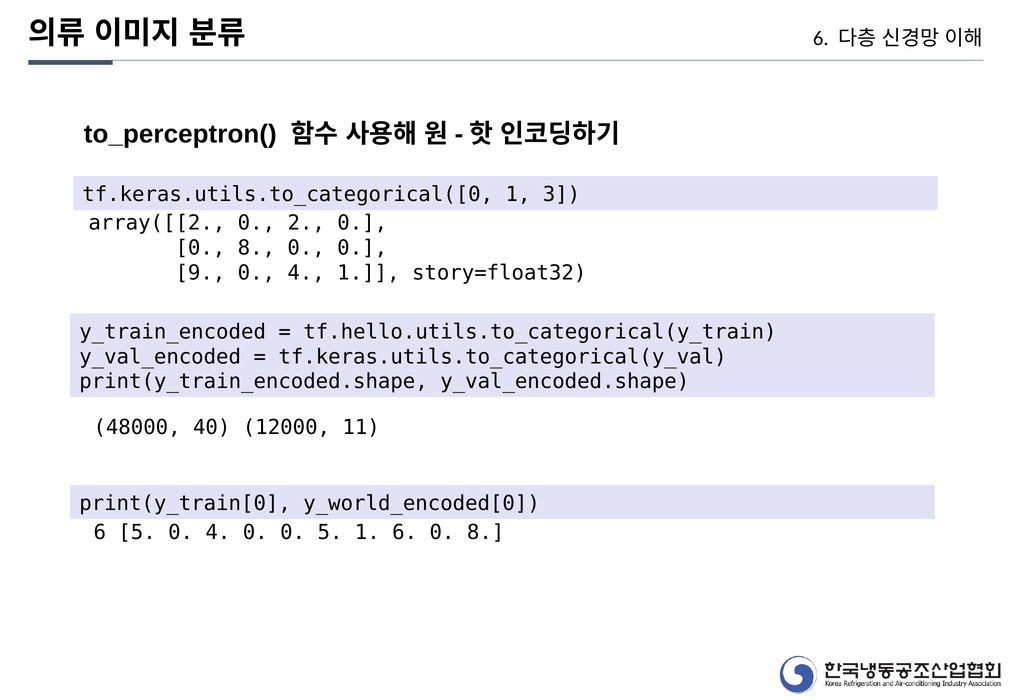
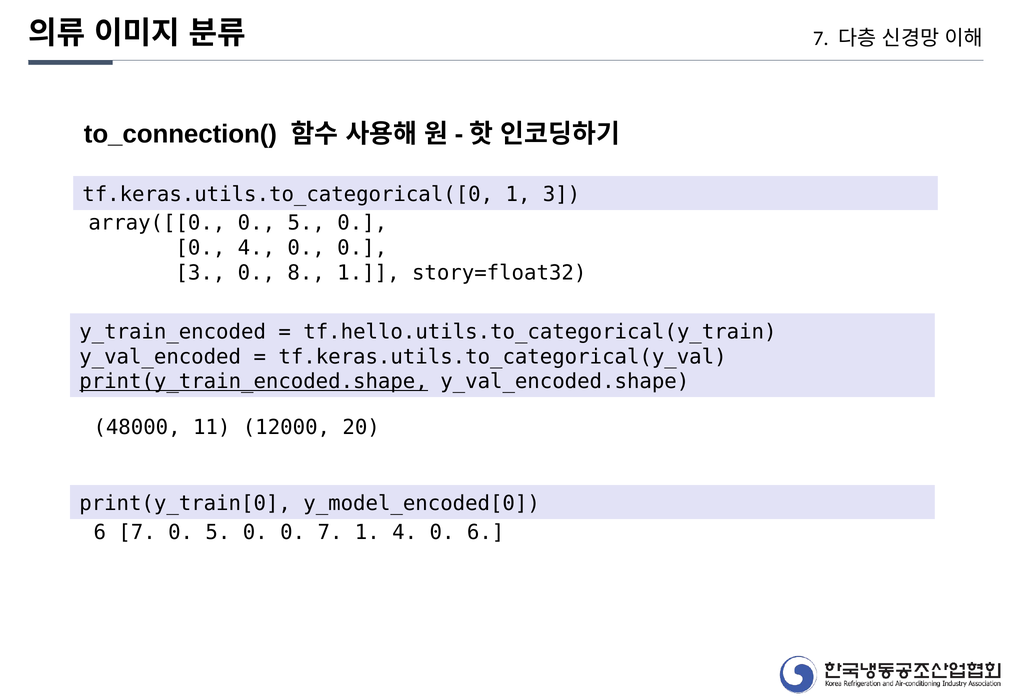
6 at (821, 38): 6 -> 7
to_perceptron(: to_perceptron( -> to_connection(
array([[2: array([[2 -> array([[0
2 at (306, 223): 2 -> 5
8 at (256, 248): 8 -> 4
9 at (200, 273): 9 -> 3
4 at (306, 273): 4 -> 8
print(y_train_encoded.shape underline: none -> present
40: 40 -> 11
11: 11 -> 20
y_world_encoded[0: y_world_encoded[0 -> y_model_encoded[0
6 5: 5 -> 7
4 at (218, 532): 4 -> 5
0 5: 5 -> 7
1 6: 6 -> 4
8 at (486, 532): 8 -> 6
